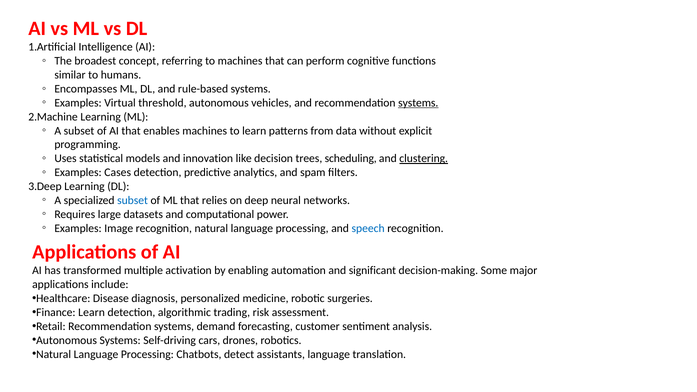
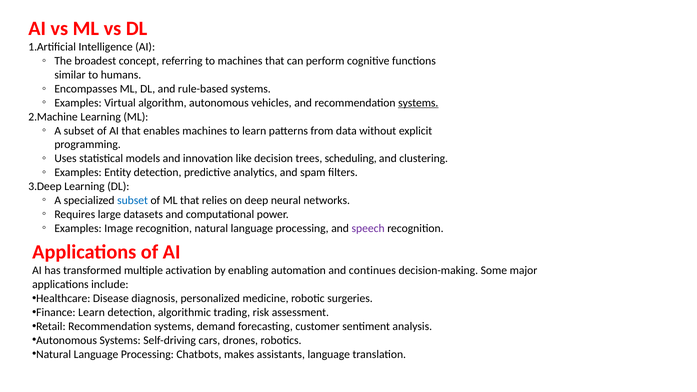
threshold: threshold -> algorithm
clustering underline: present -> none
Cases: Cases -> Entity
speech colour: blue -> purple
significant: significant -> continues
detect: detect -> makes
